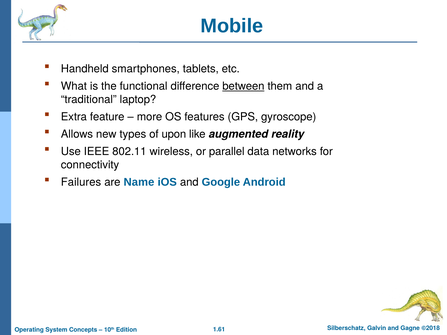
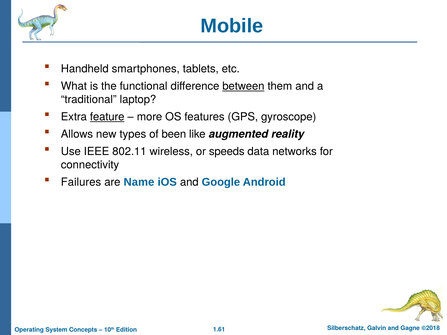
feature underline: none -> present
upon: upon -> been
parallel: parallel -> speeds
